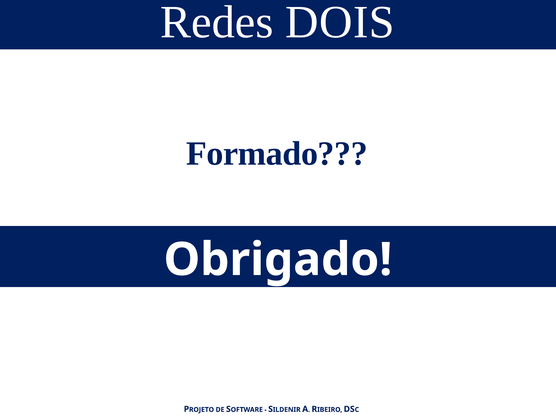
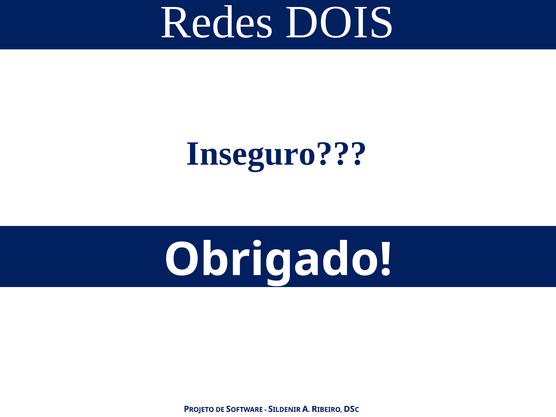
Formado: Formado -> Inseguro
